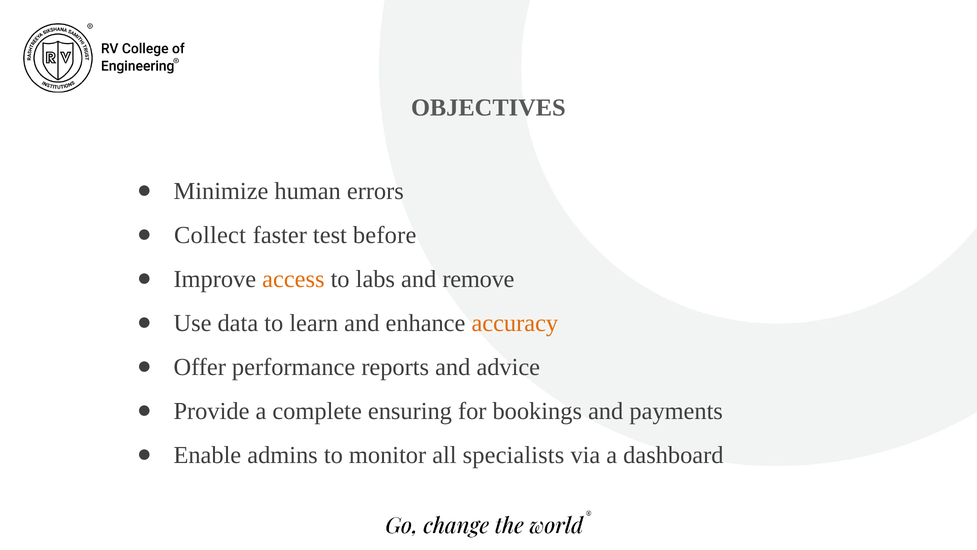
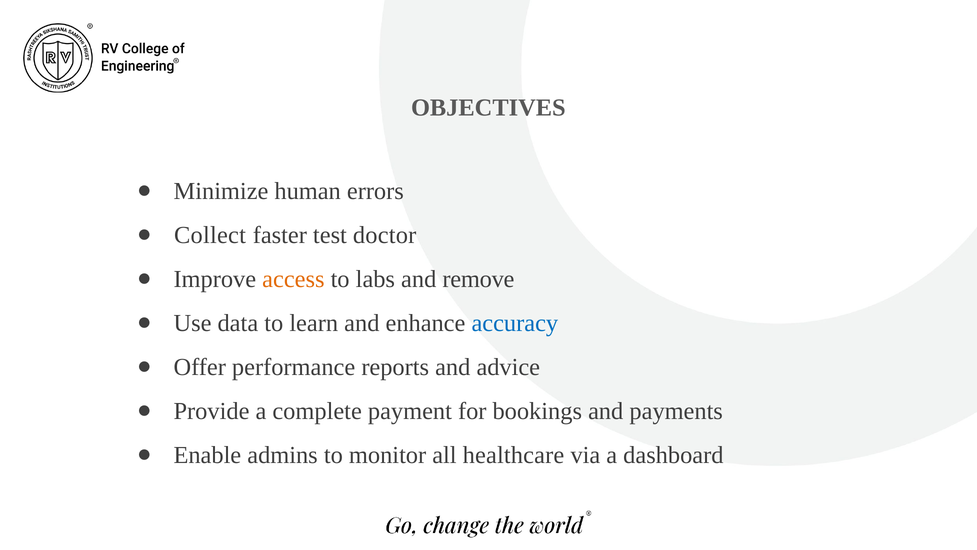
before: before -> doctor
accuracy colour: orange -> blue
ensuring: ensuring -> payment
specialists: specialists -> healthcare
